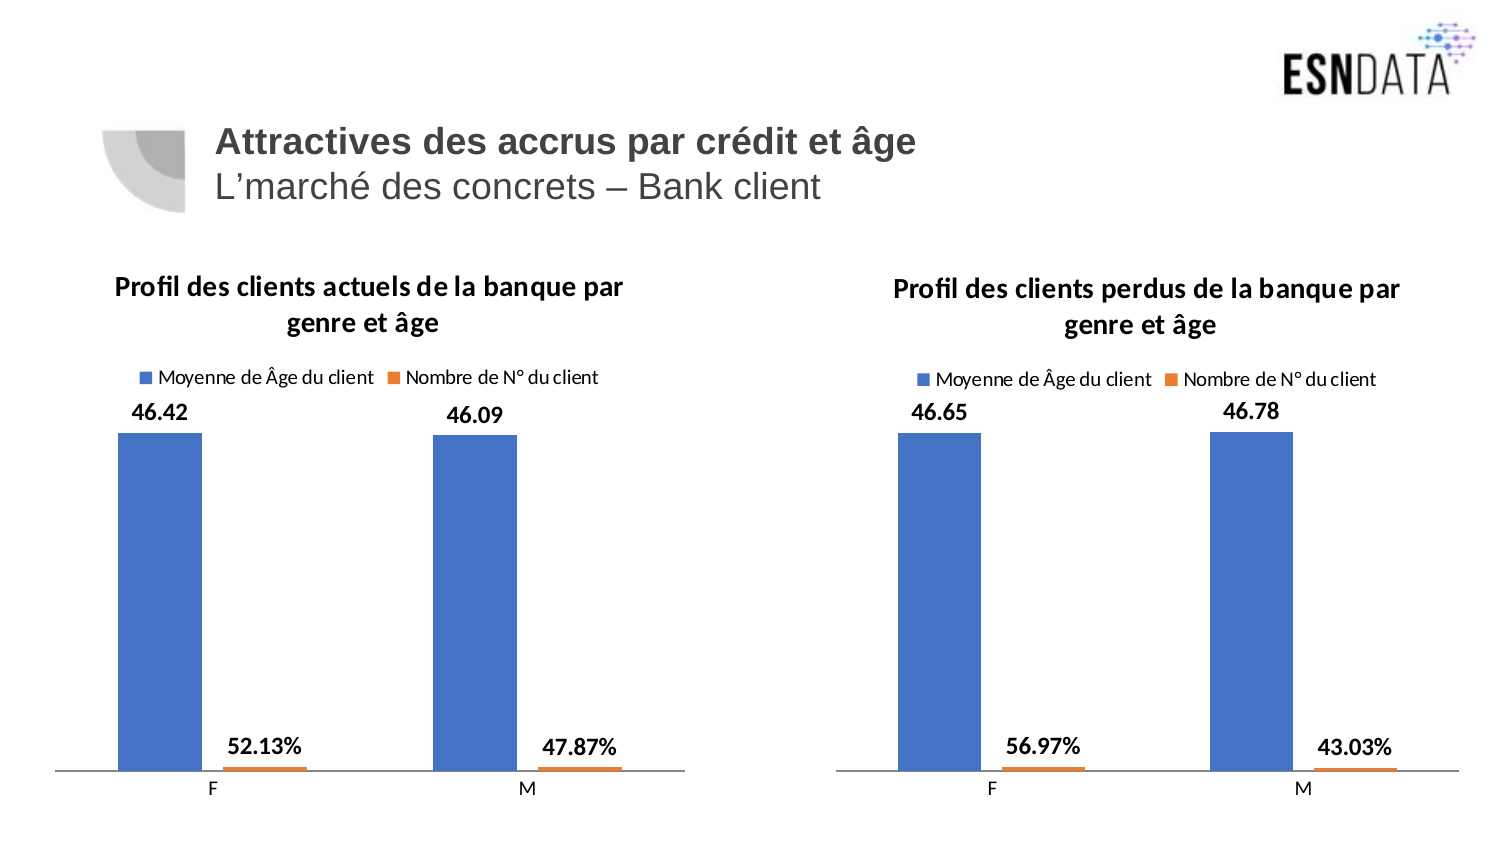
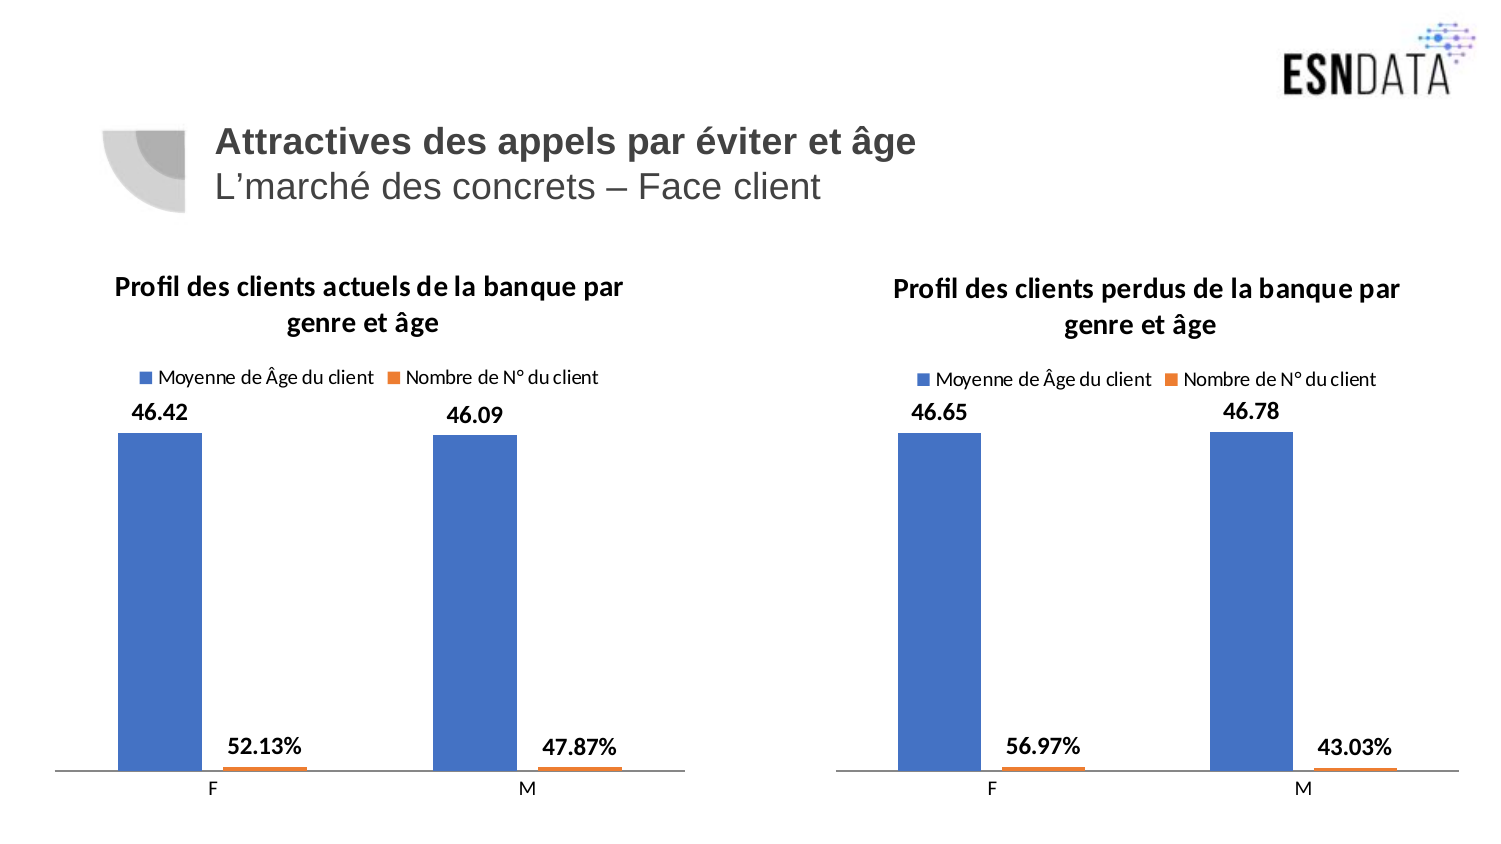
accrus: accrus -> appels
crédit: crédit -> éviter
Bank: Bank -> Face
